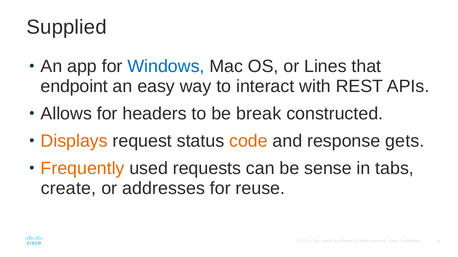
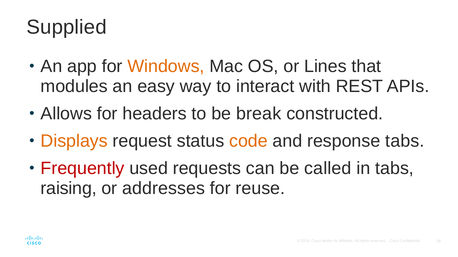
Windows colour: blue -> orange
endpoint: endpoint -> modules
response gets: gets -> tabs
Frequently colour: orange -> red
sense: sense -> called
create: create -> raising
